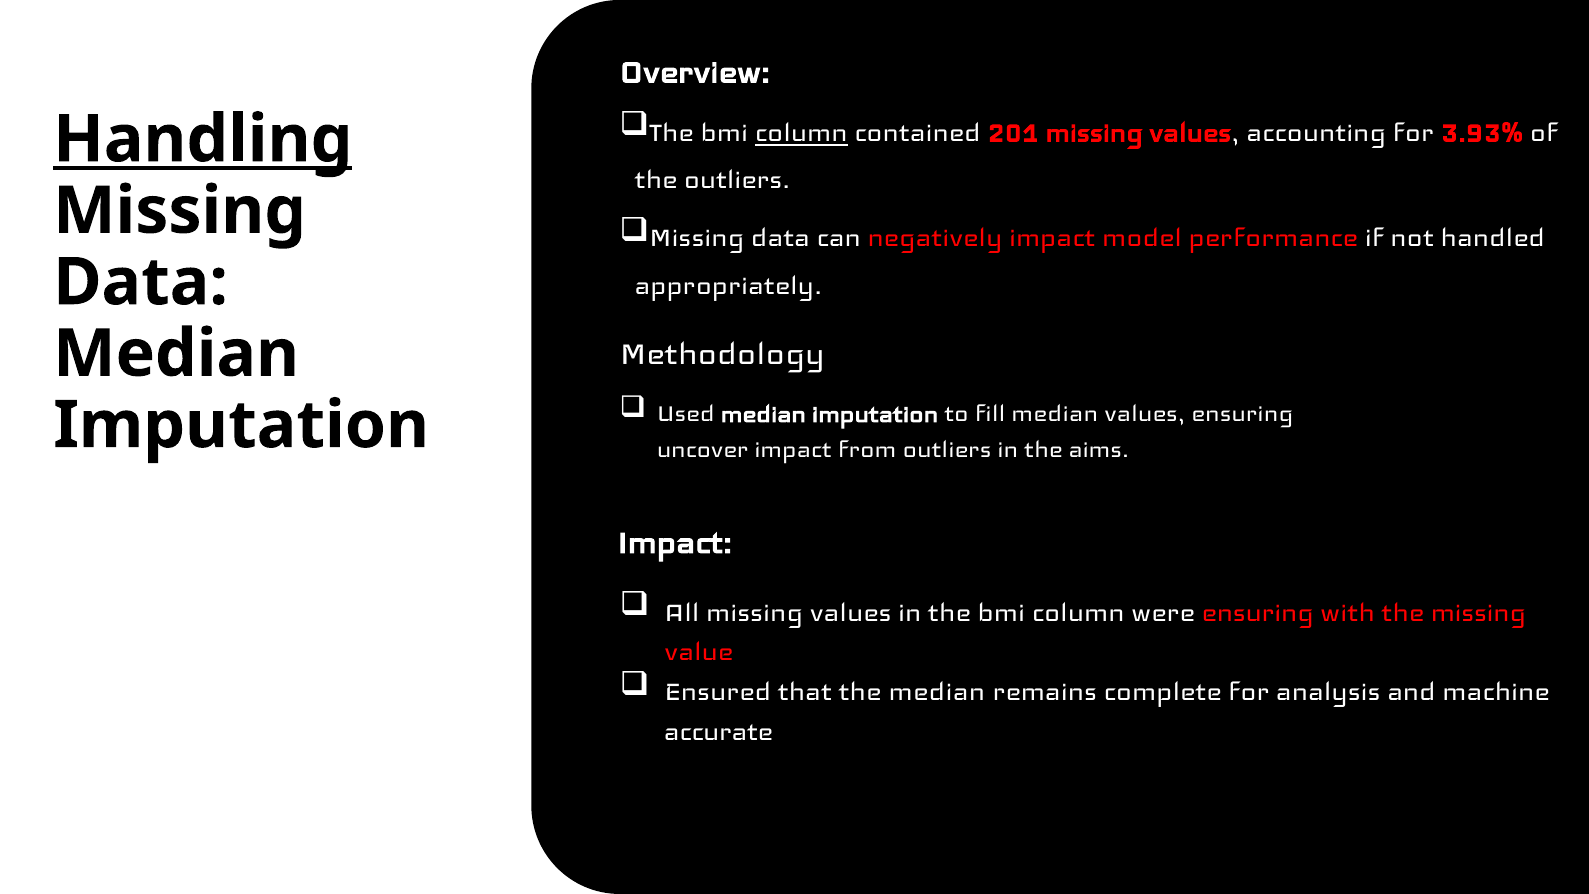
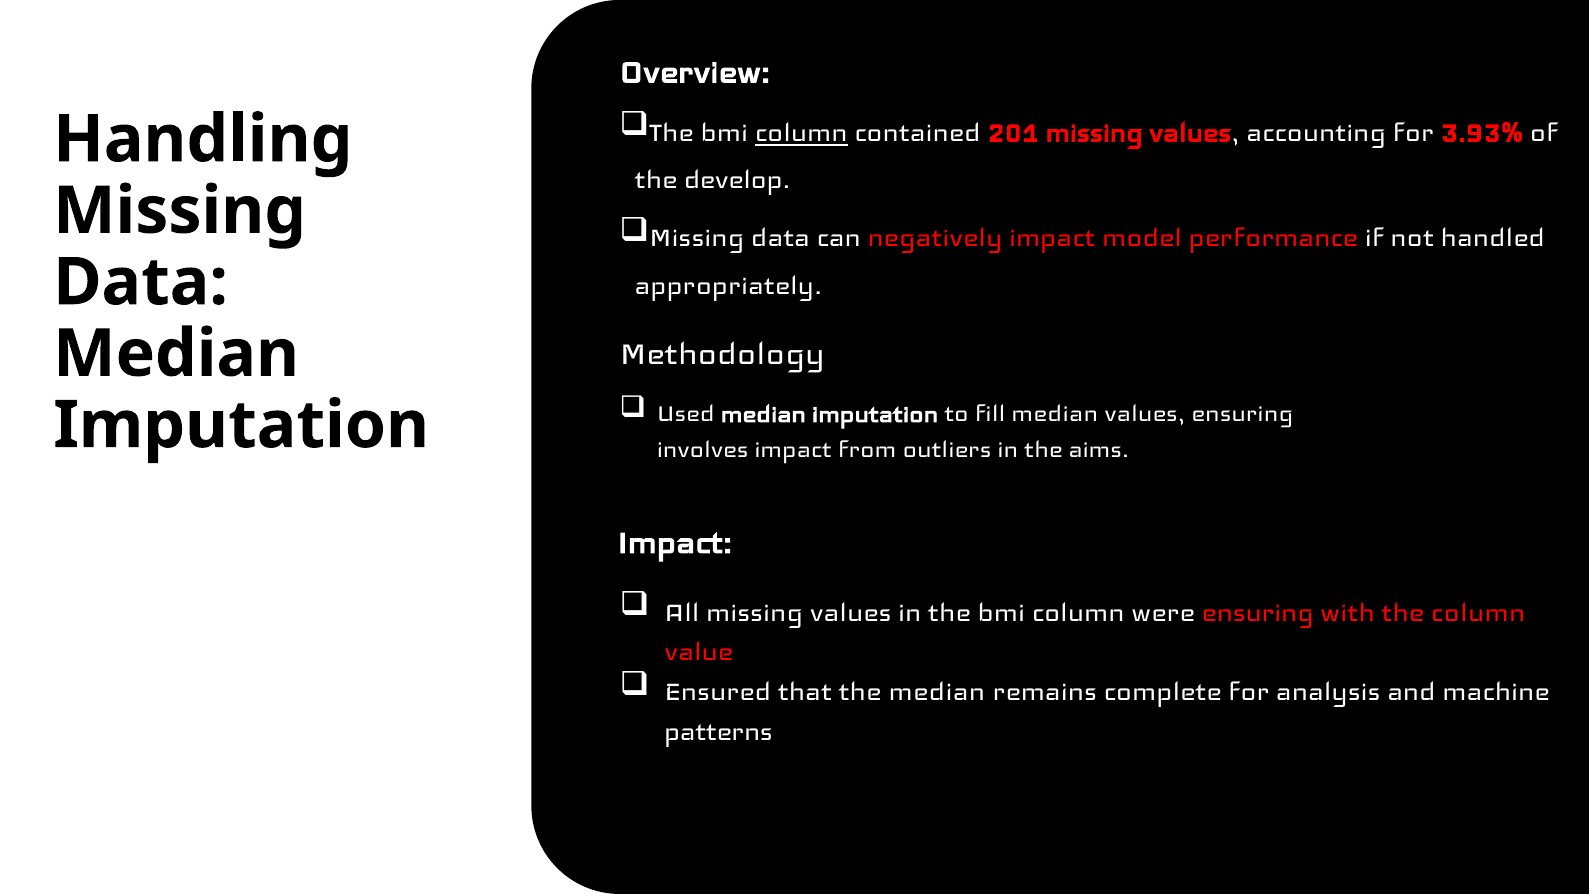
Handling underline: present -> none
the outliers: outliers -> develop
uncover: uncover -> involves
the missing: missing -> column
accurate: accurate -> patterns
